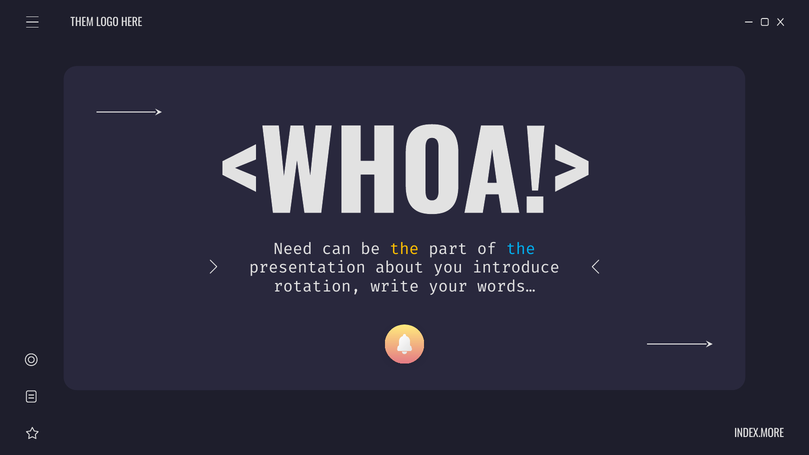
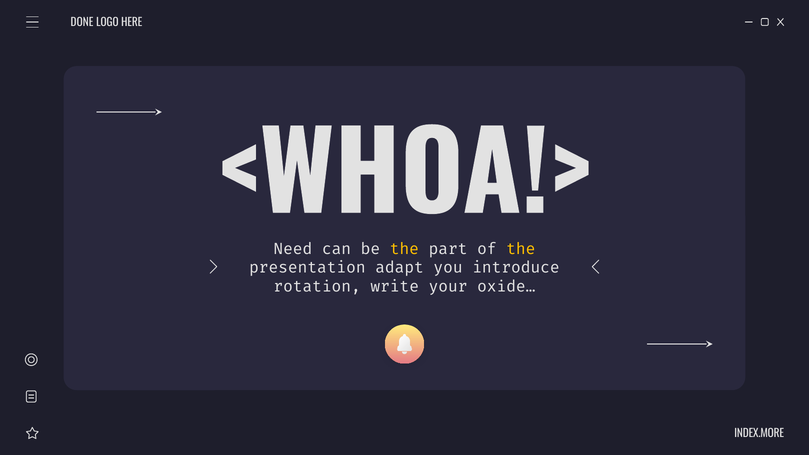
THEM: THEM -> DONE
the at (521, 249) colour: light blue -> yellow
about: about -> adapt
words…: words… -> oxide…
